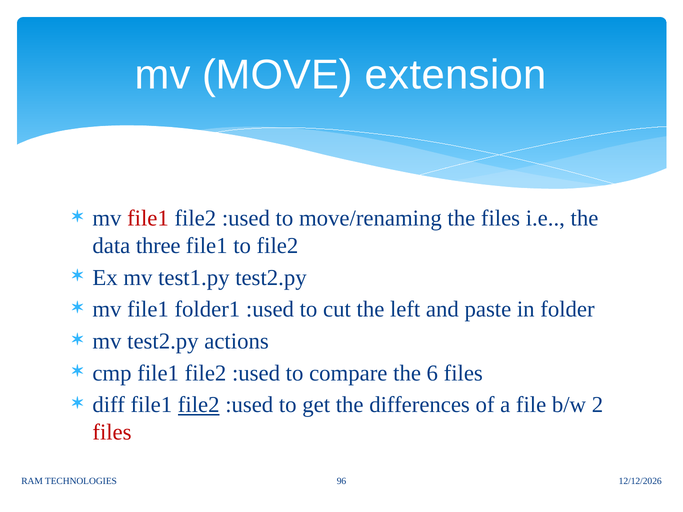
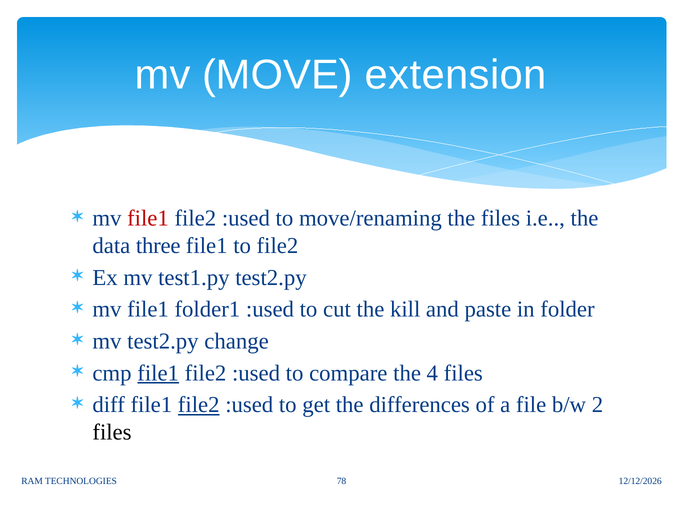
left: left -> kill
actions: actions -> change
file1 at (158, 373) underline: none -> present
6: 6 -> 4
files at (112, 432) colour: red -> black
96: 96 -> 78
